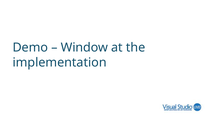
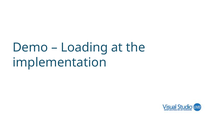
Window: Window -> Loading
